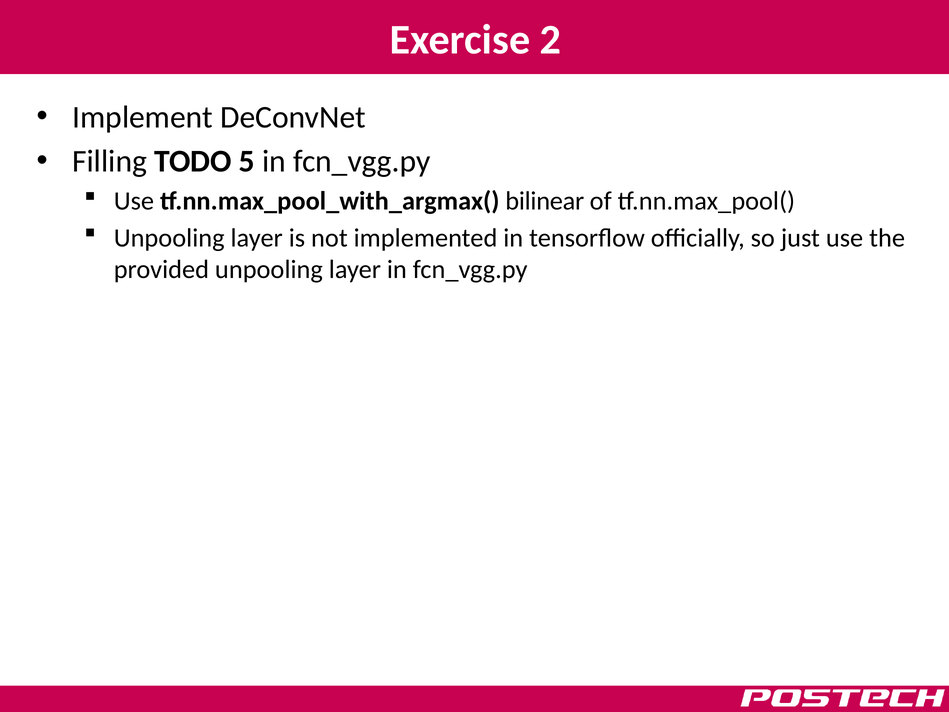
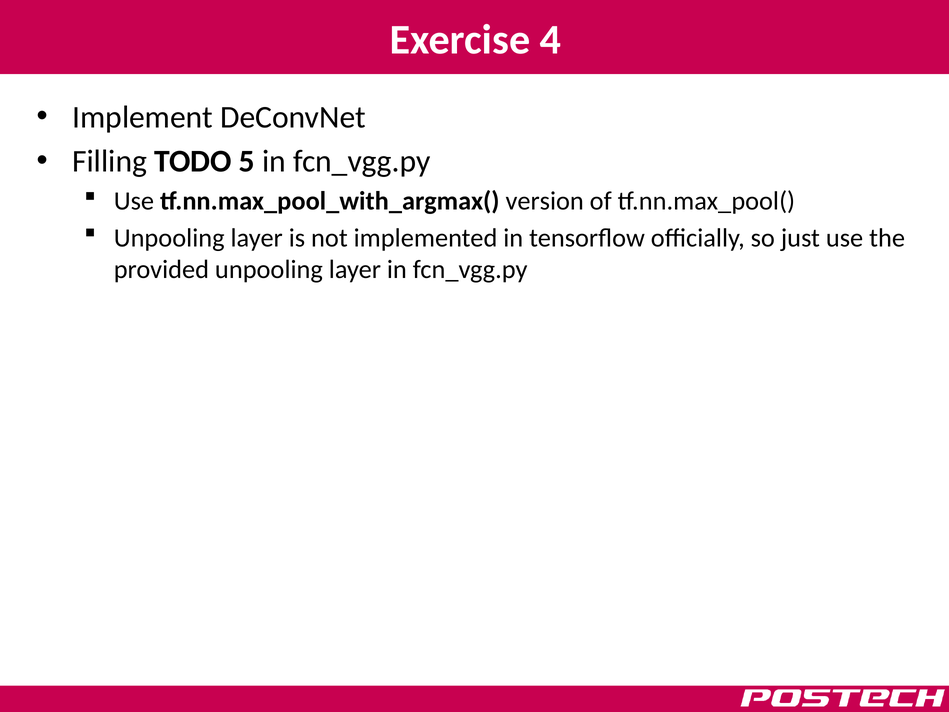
2: 2 -> 4
bilinear: bilinear -> version
